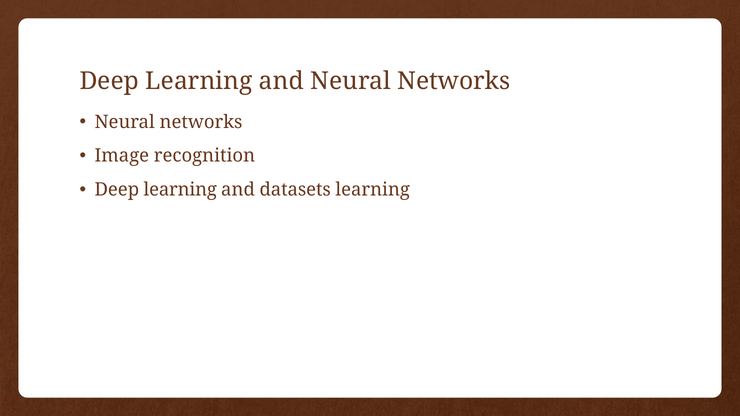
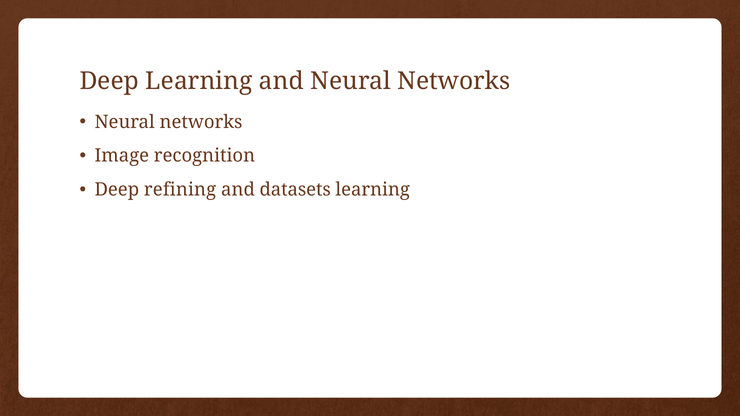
learning at (180, 190): learning -> refining
